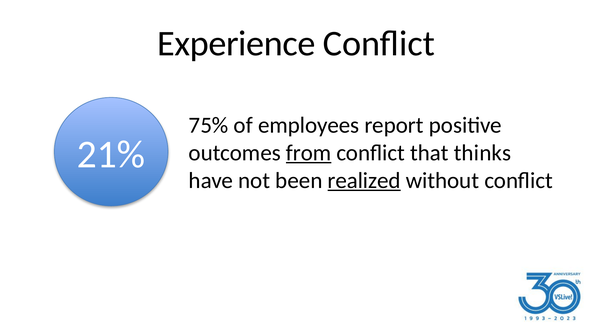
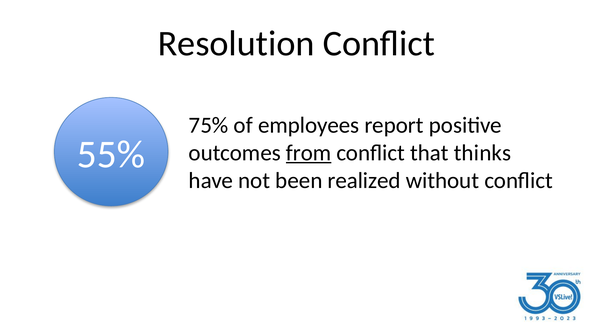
Experience: Experience -> Resolution
21%: 21% -> 55%
realized underline: present -> none
